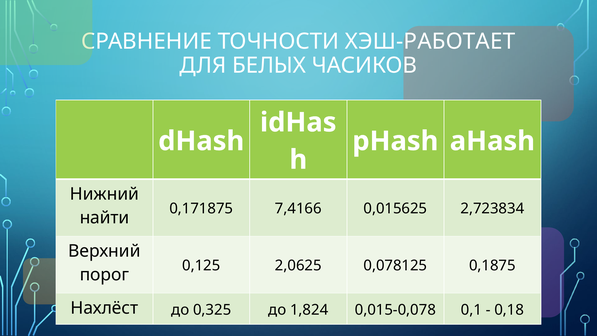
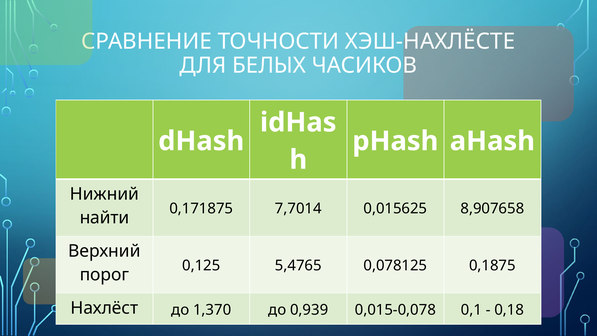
ХЭШ-РАБОТАЕТ: ХЭШ-РАБОТАЕТ -> ХЭШ-НАХЛЁСТЕ
7,4166: 7,4166 -> 7,7014
2,723834: 2,723834 -> 8,907658
2,0625: 2,0625 -> 5,4765
0,325: 0,325 -> 1,370
1,824: 1,824 -> 0,939
